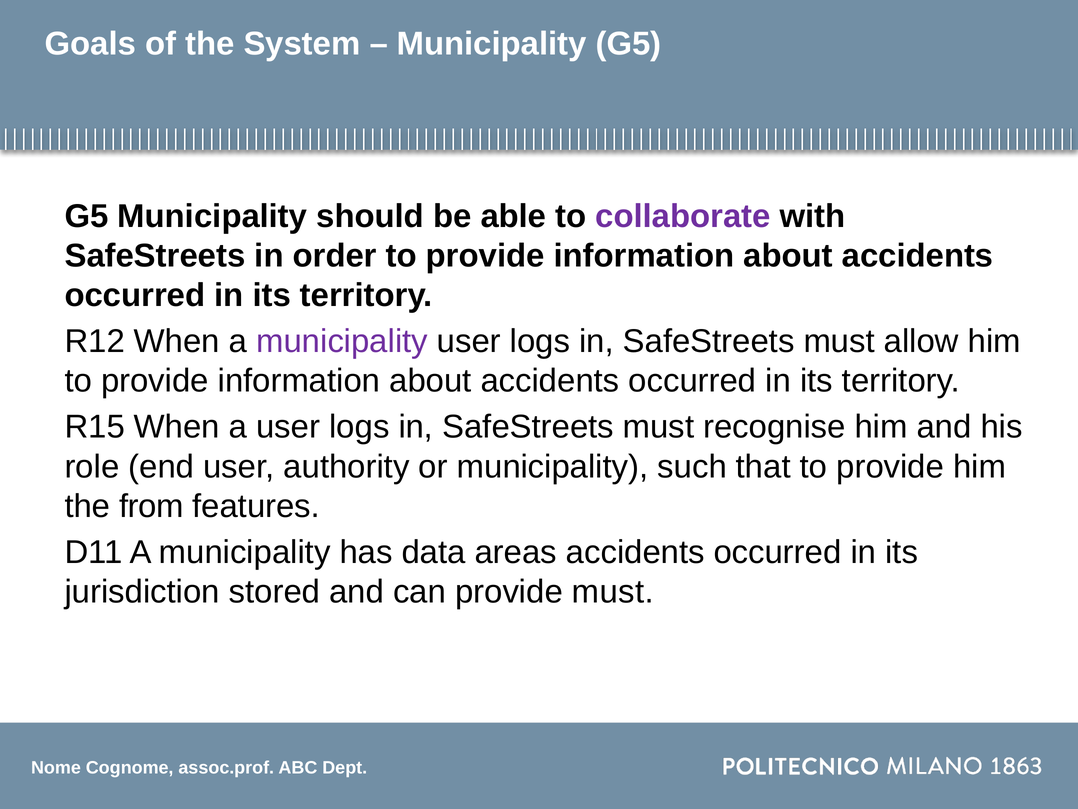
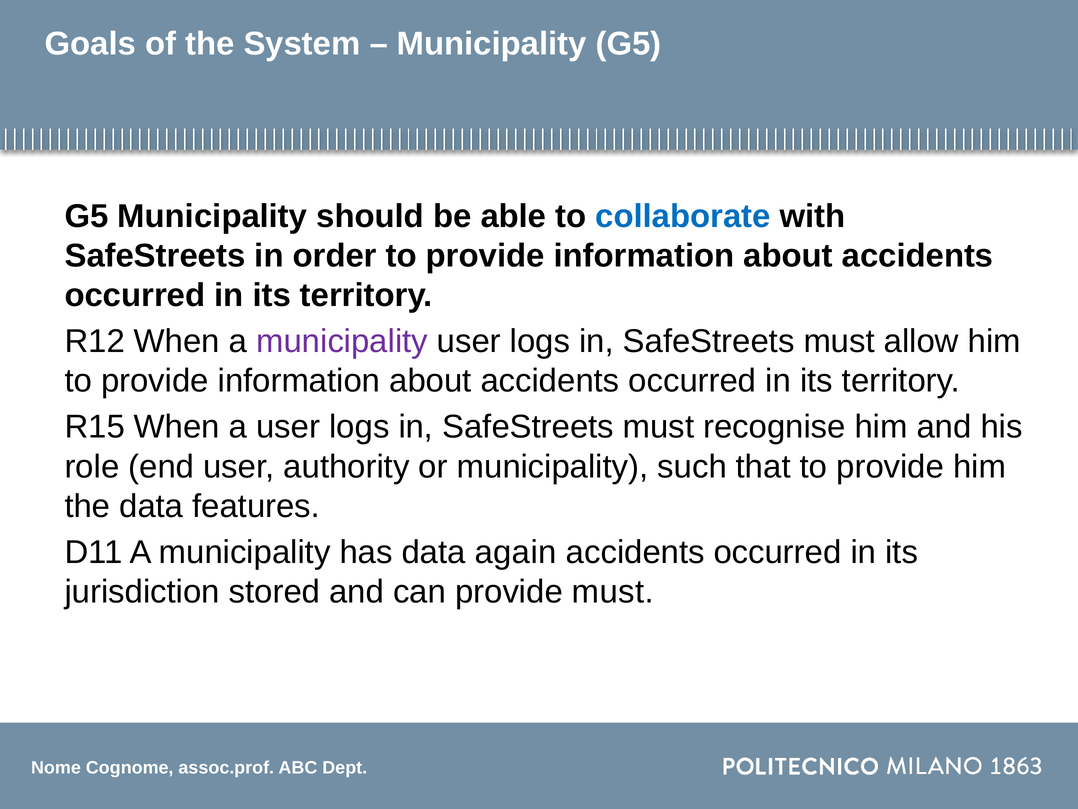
collaborate colour: purple -> blue
the from: from -> data
areas: areas -> again
